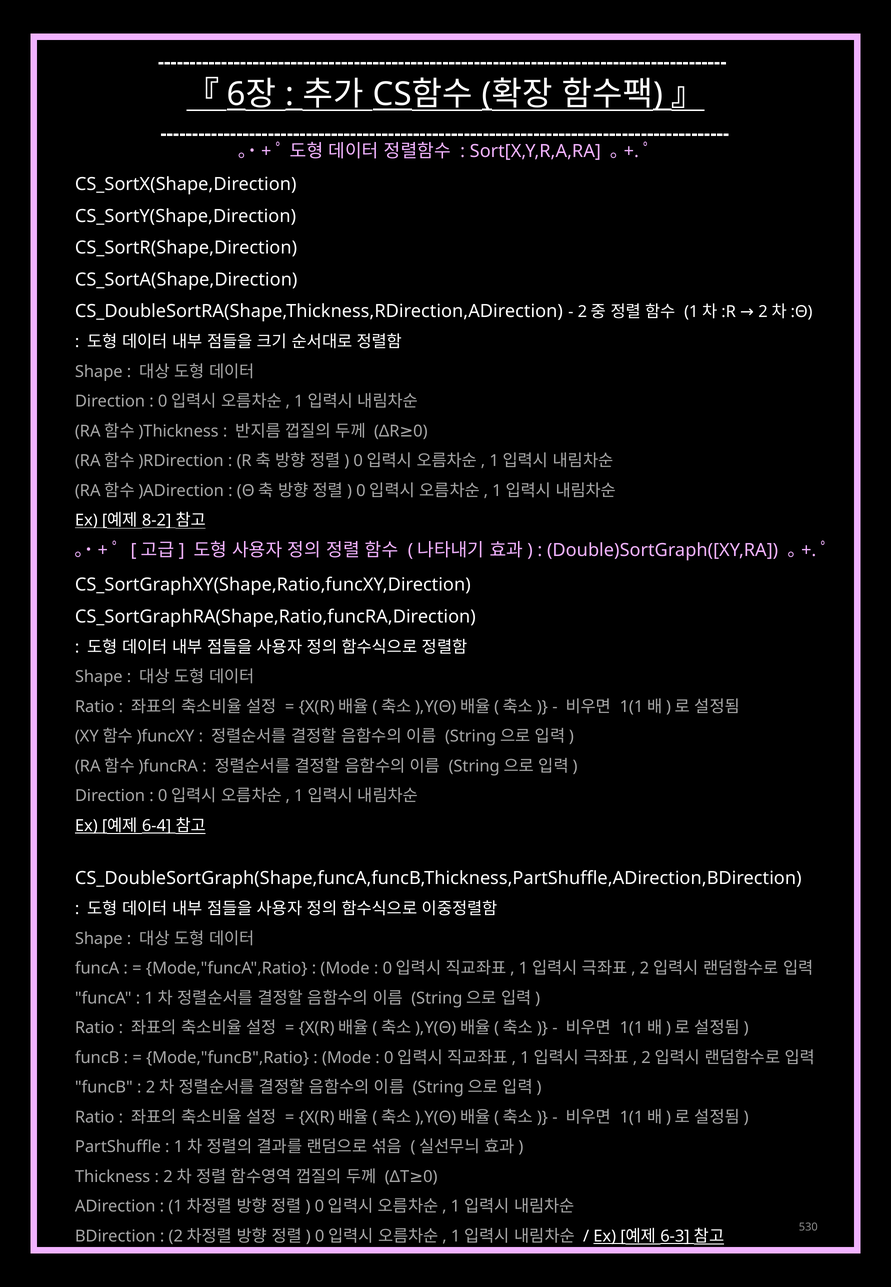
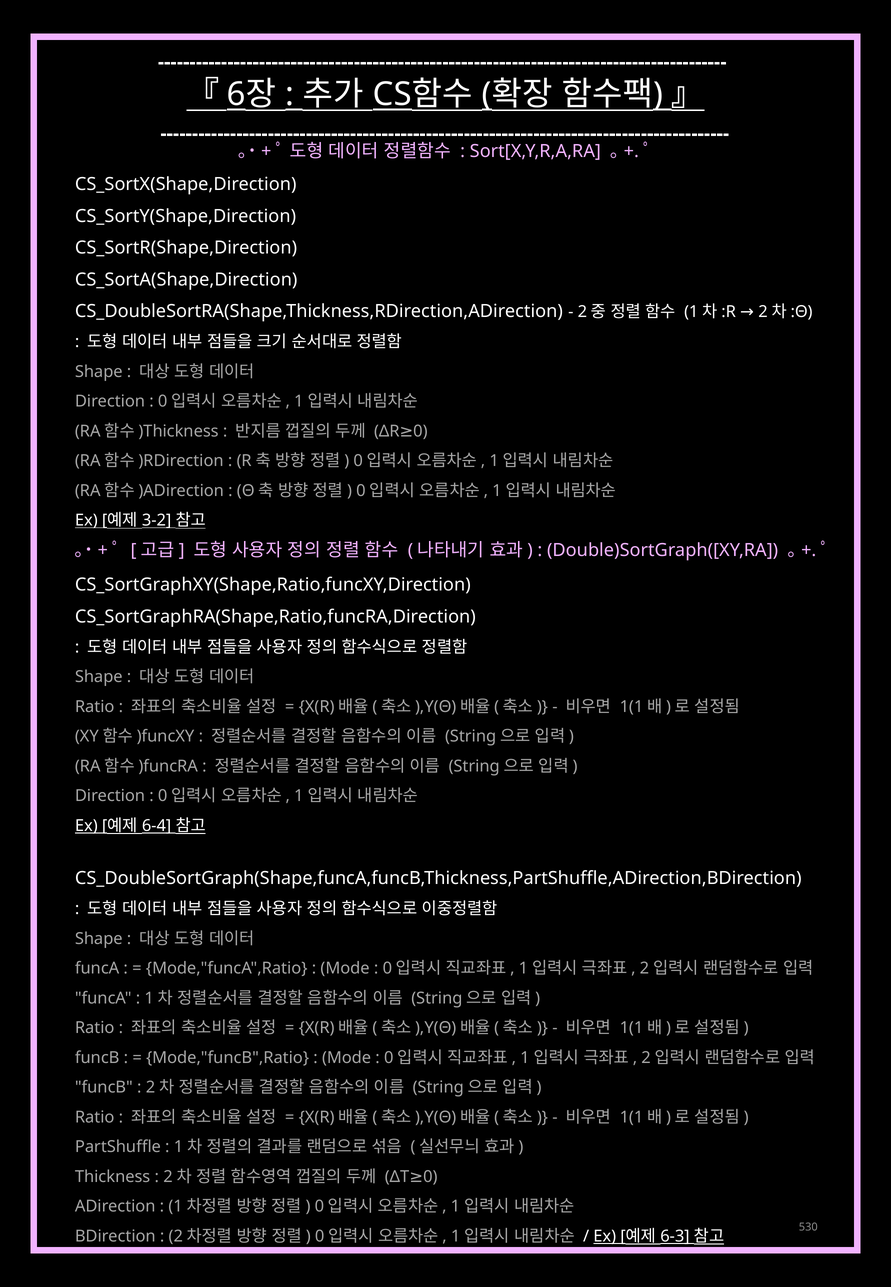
8-2: 8-2 -> 3-2
